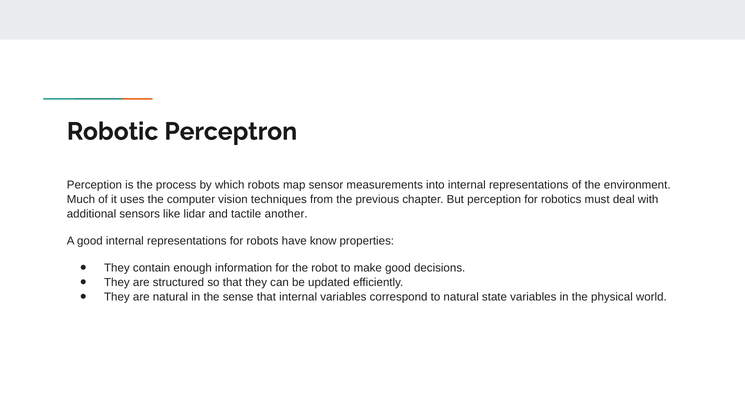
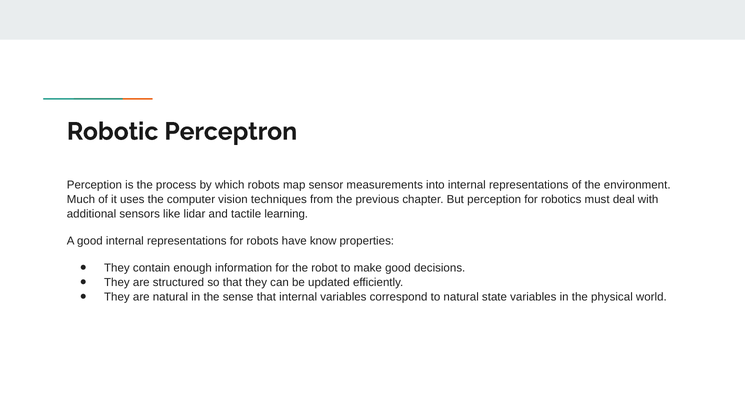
another: another -> learning
